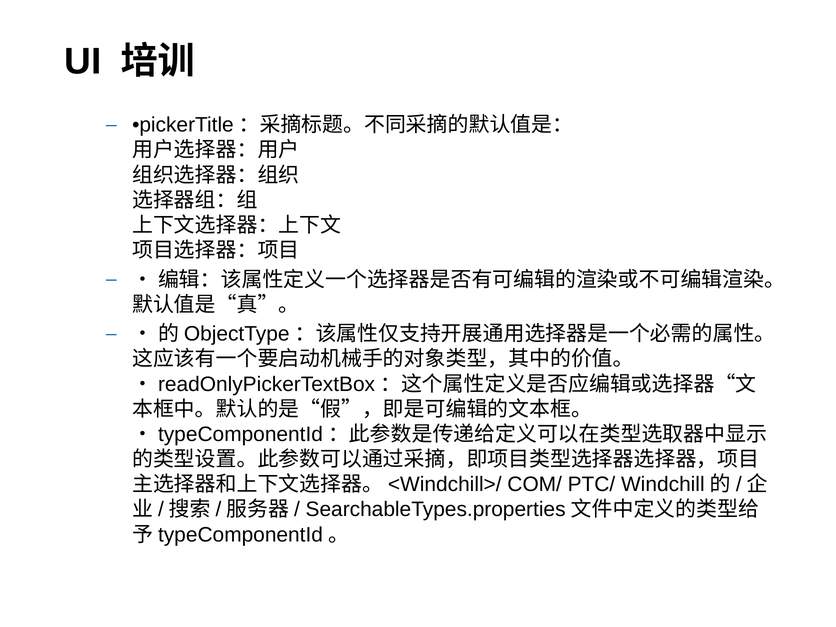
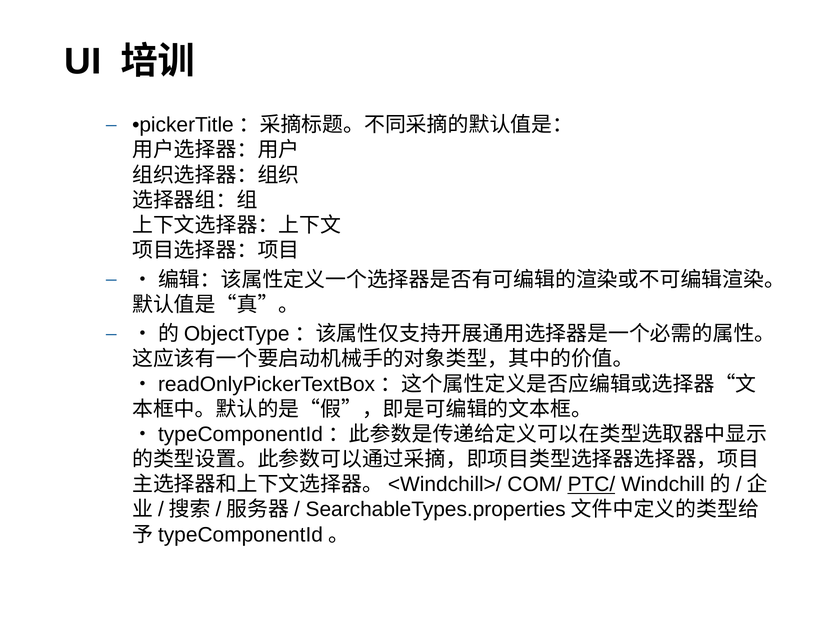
PTC/ underline: none -> present
